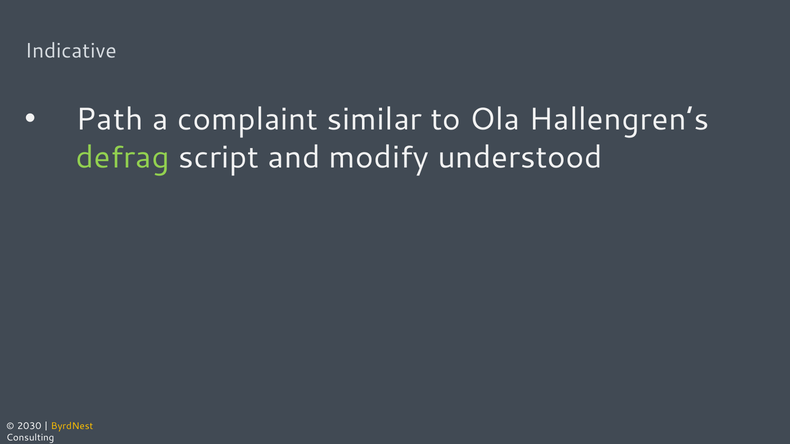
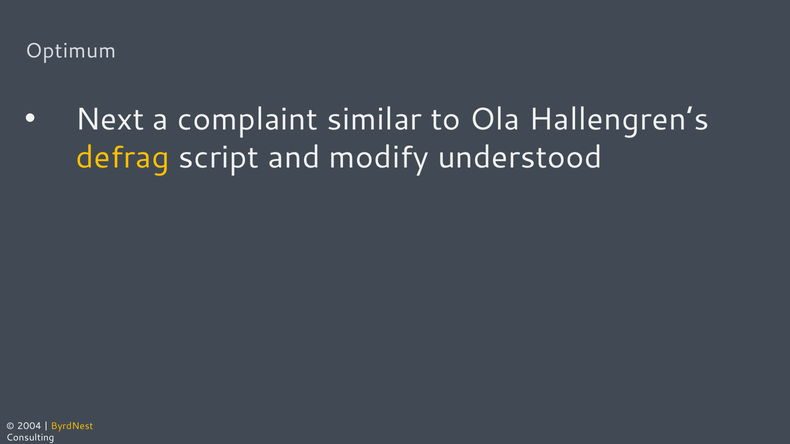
Indicative: Indicative -> Optimum
Path: Path -> Next
defrag colour: light green -> yellow
2030: 2030 -> 2004
